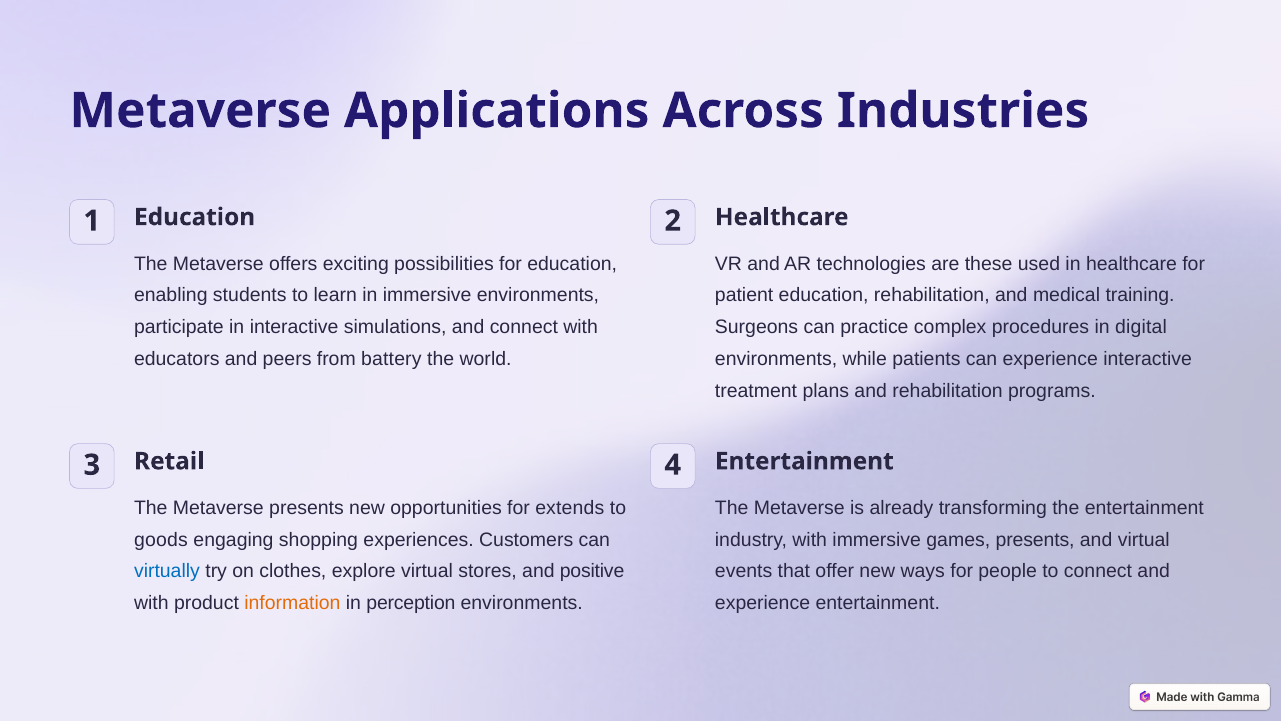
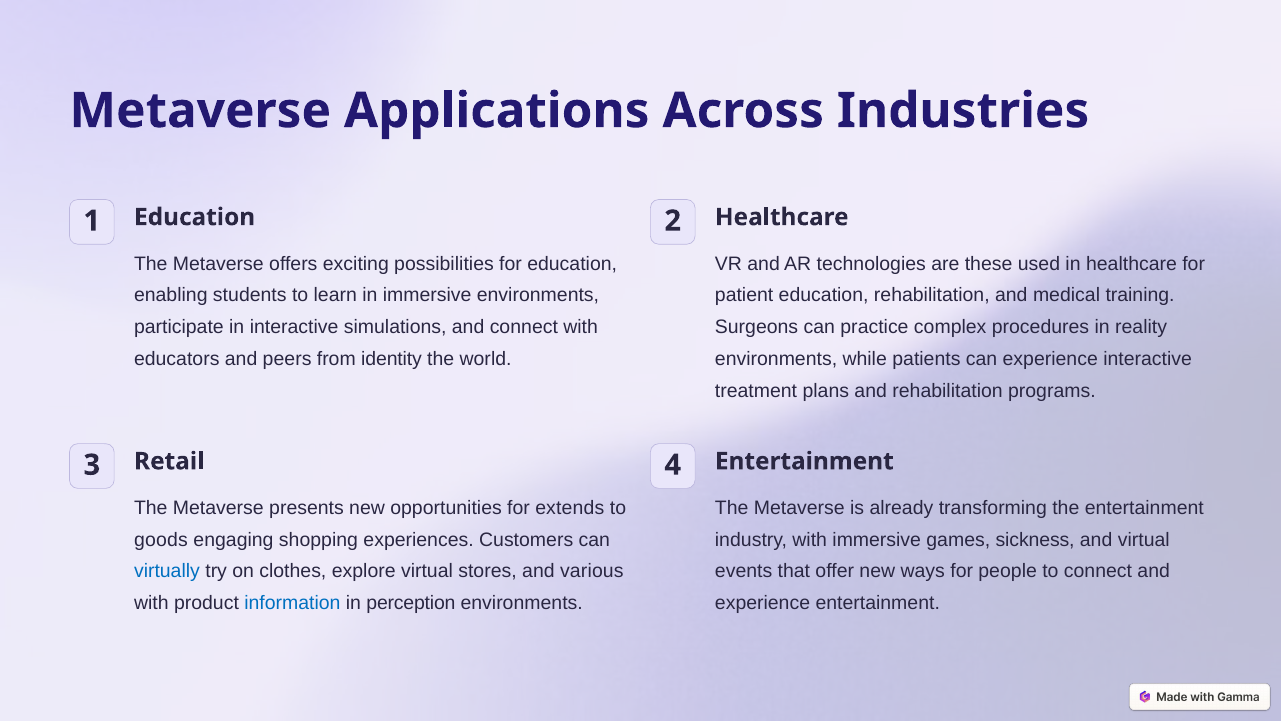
digital: digital -> reality
battery: battery -> identity
games presents: presents -> sickness
positive: positive -> various
information colour: orange -> blue
